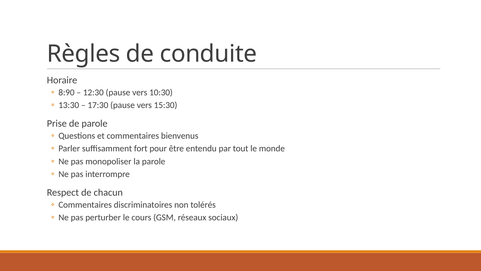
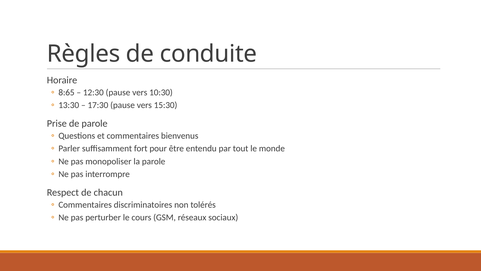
8:90: 8:90 -> 8:65
